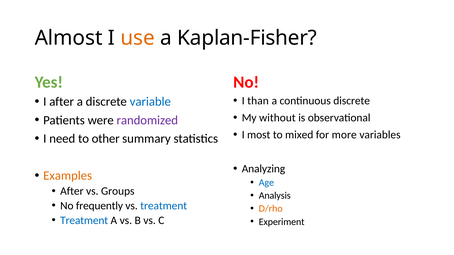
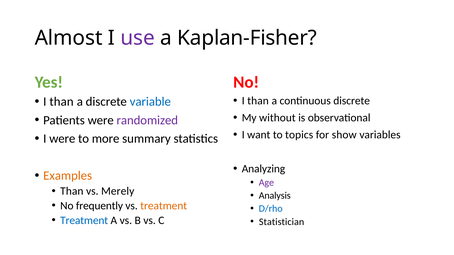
use colour: orange -> purple
after at (62, 102): after -> than
most: most -> want
mixed: mixed -> topics
more: more -> show
I need: need -> were
other: other -> more
Age colour: blue -> purple
After at (72, 191): After -> Than
Groups: Groups -> Merely
treatment at (164, 206) colour: blue -> orange
D/rho colour: orange -> blue
Experiment: Experiment -> Statistician
